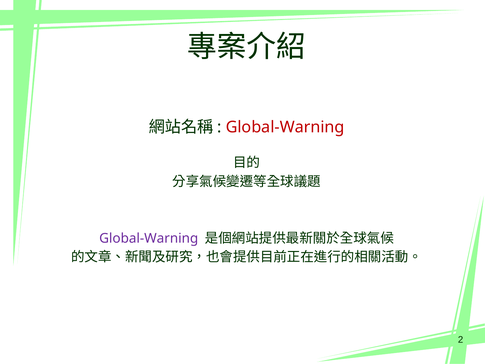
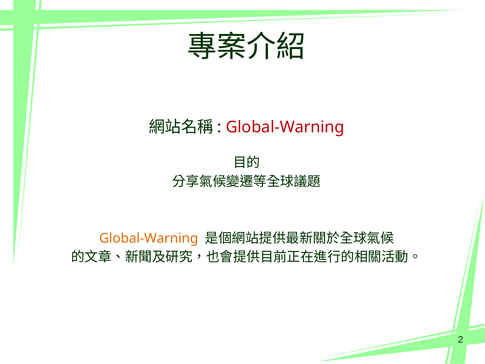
Global-Warning at (149, 238) colour: purple -> orange
